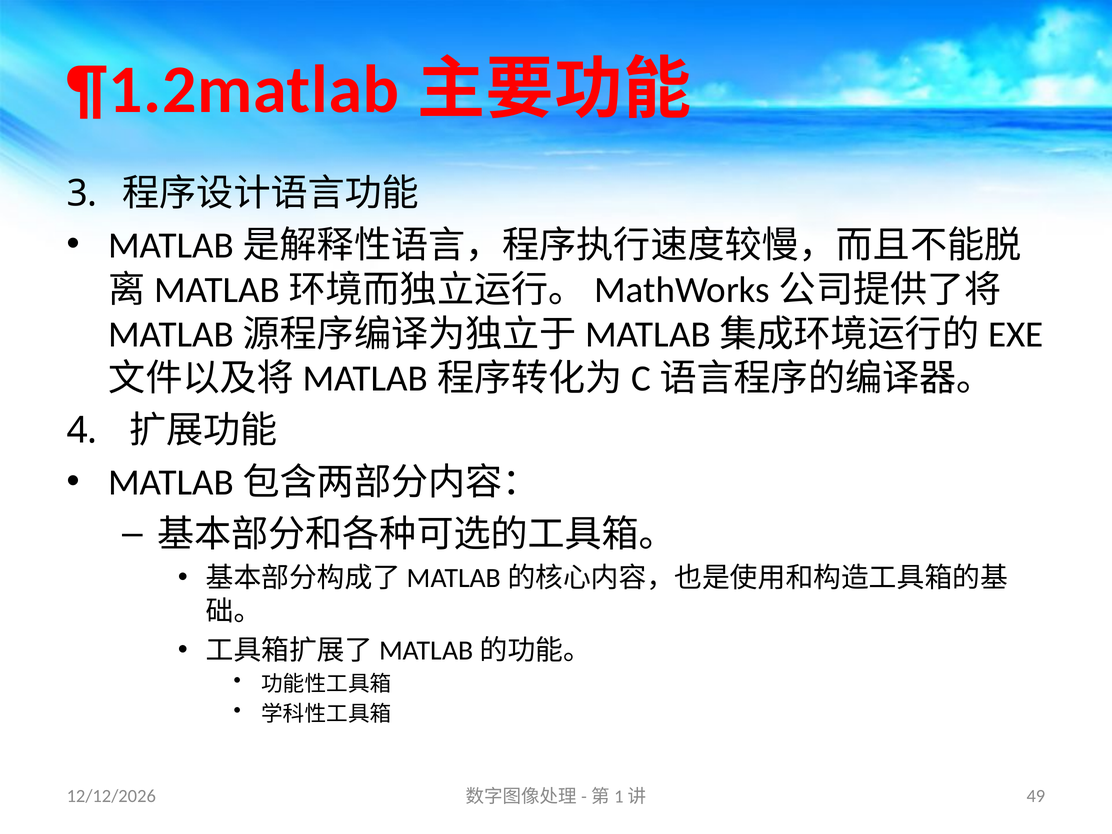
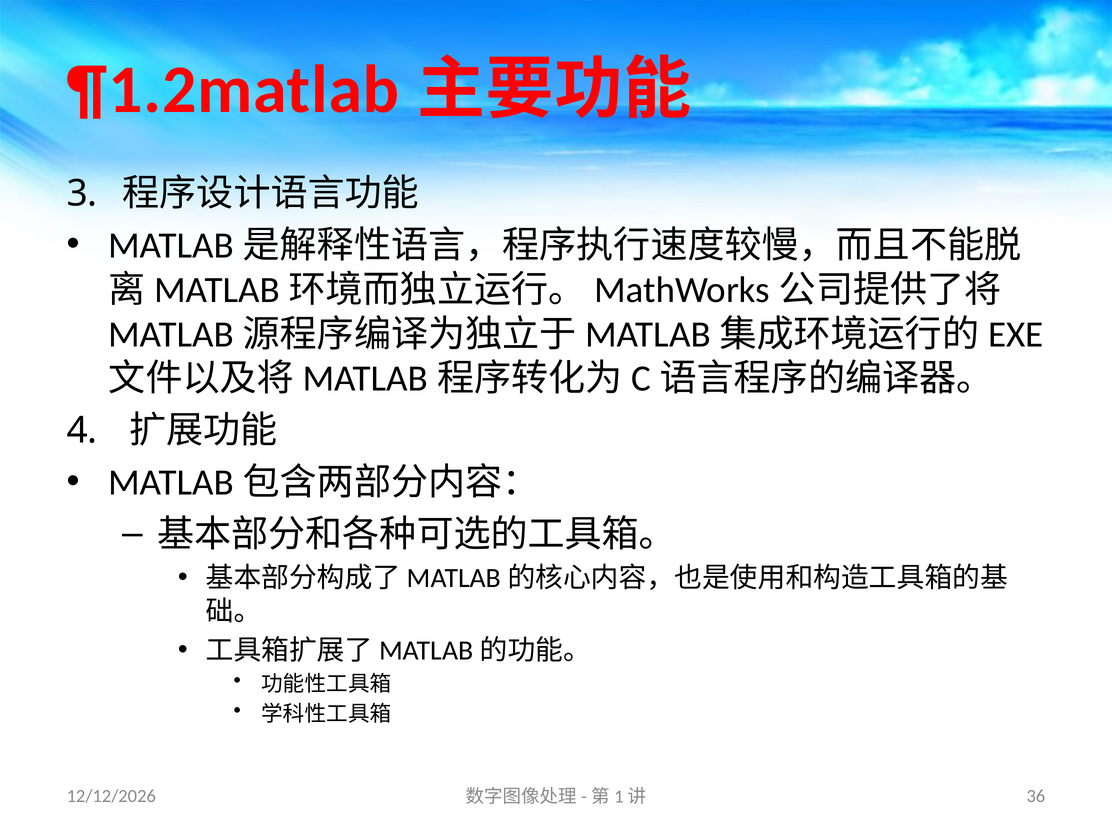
49: 49 -> 36
